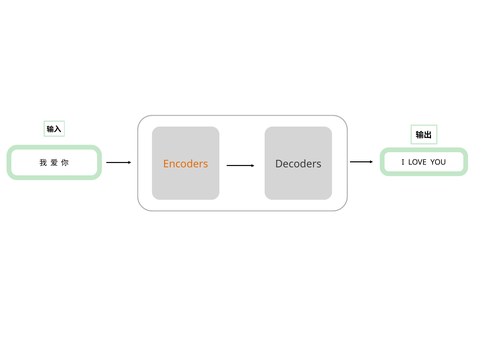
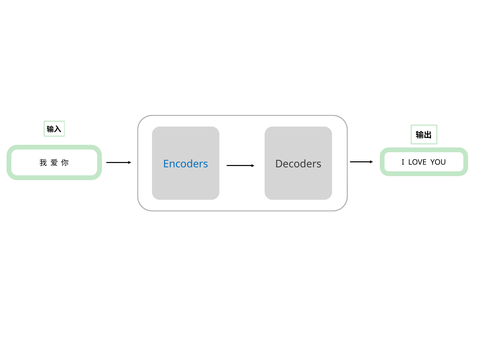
Encoders colour: orange -> blue
